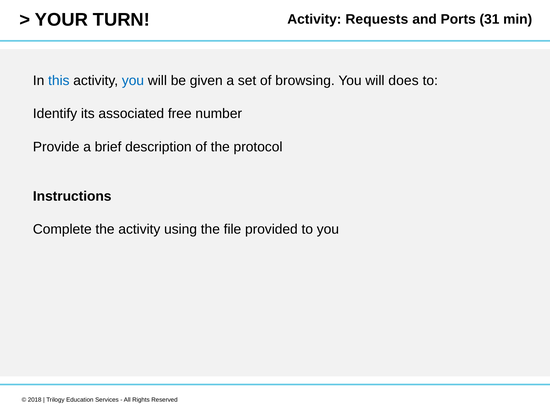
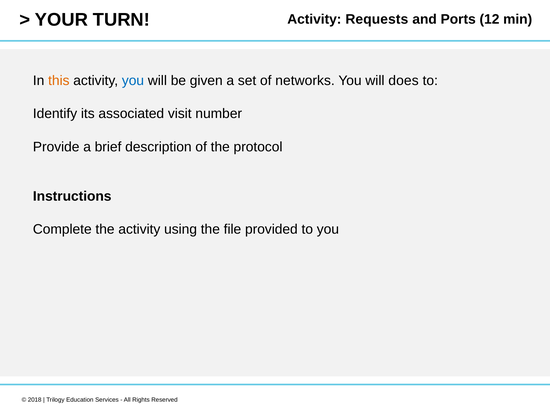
31: 31 -> 12
this colour: blue -> orange
browsing: browsing -> networks
free: free -> visit
